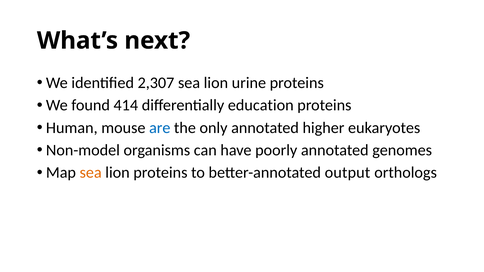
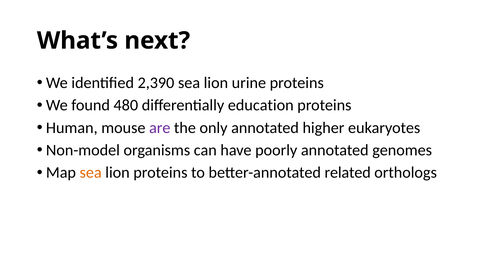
2,307: 2,307 -> 2,390
414: 414 -> 480
are colour: blue -> purple
output: output -> related
